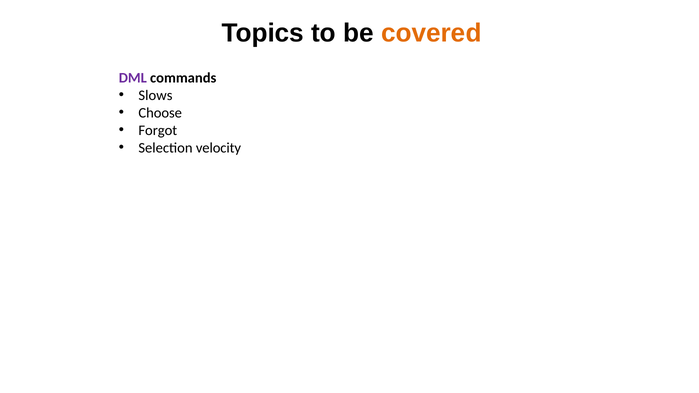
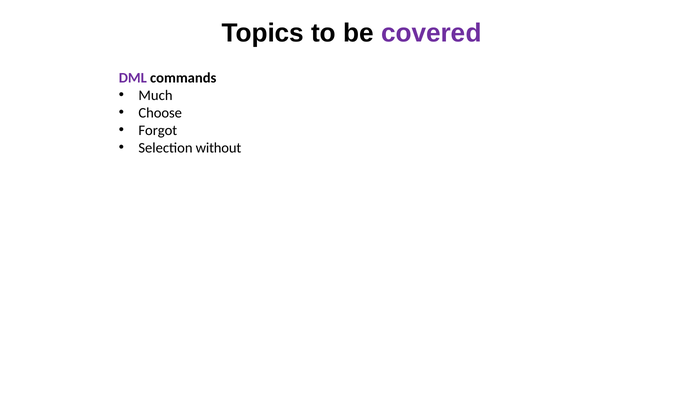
covered colour: orange -> purple
Slows: Slows -> Much
velocity: velocity -> without
